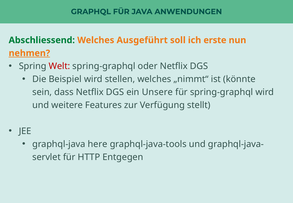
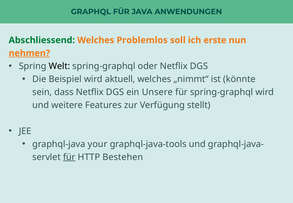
Ausgeführt: Ausgeführt -> Problemlos
Welt colour: red -> black
stellen: stellen -> aktuell
here: here -> your
für at (69, 157) underline: none -> present
Entgegen: Entgegen -> Bestehen
